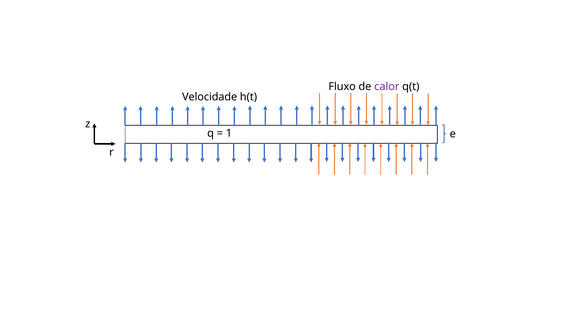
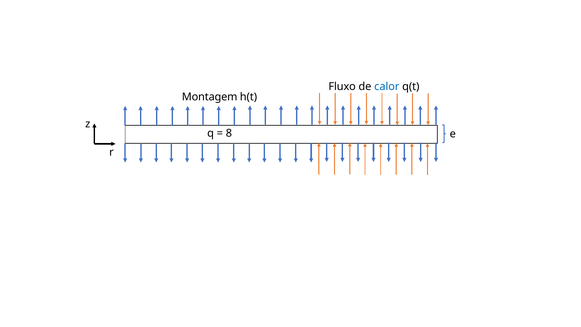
calor colour: purple -> blue
Velocidade: Velocidade -> Montagem
1: 1 -> 8
